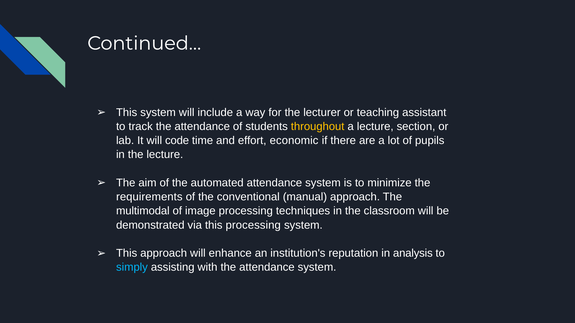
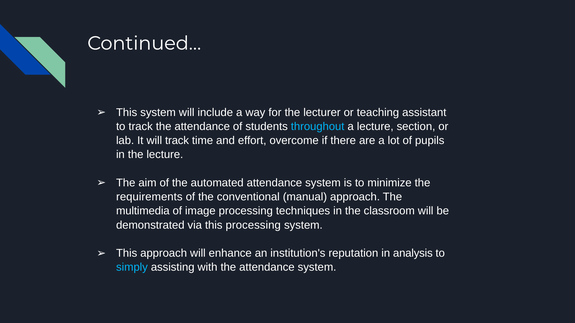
throughout colour: yellow -> light blue
will code: code -> track
economic: economic -> overcome
multimodal: multimodal -> multimedia
